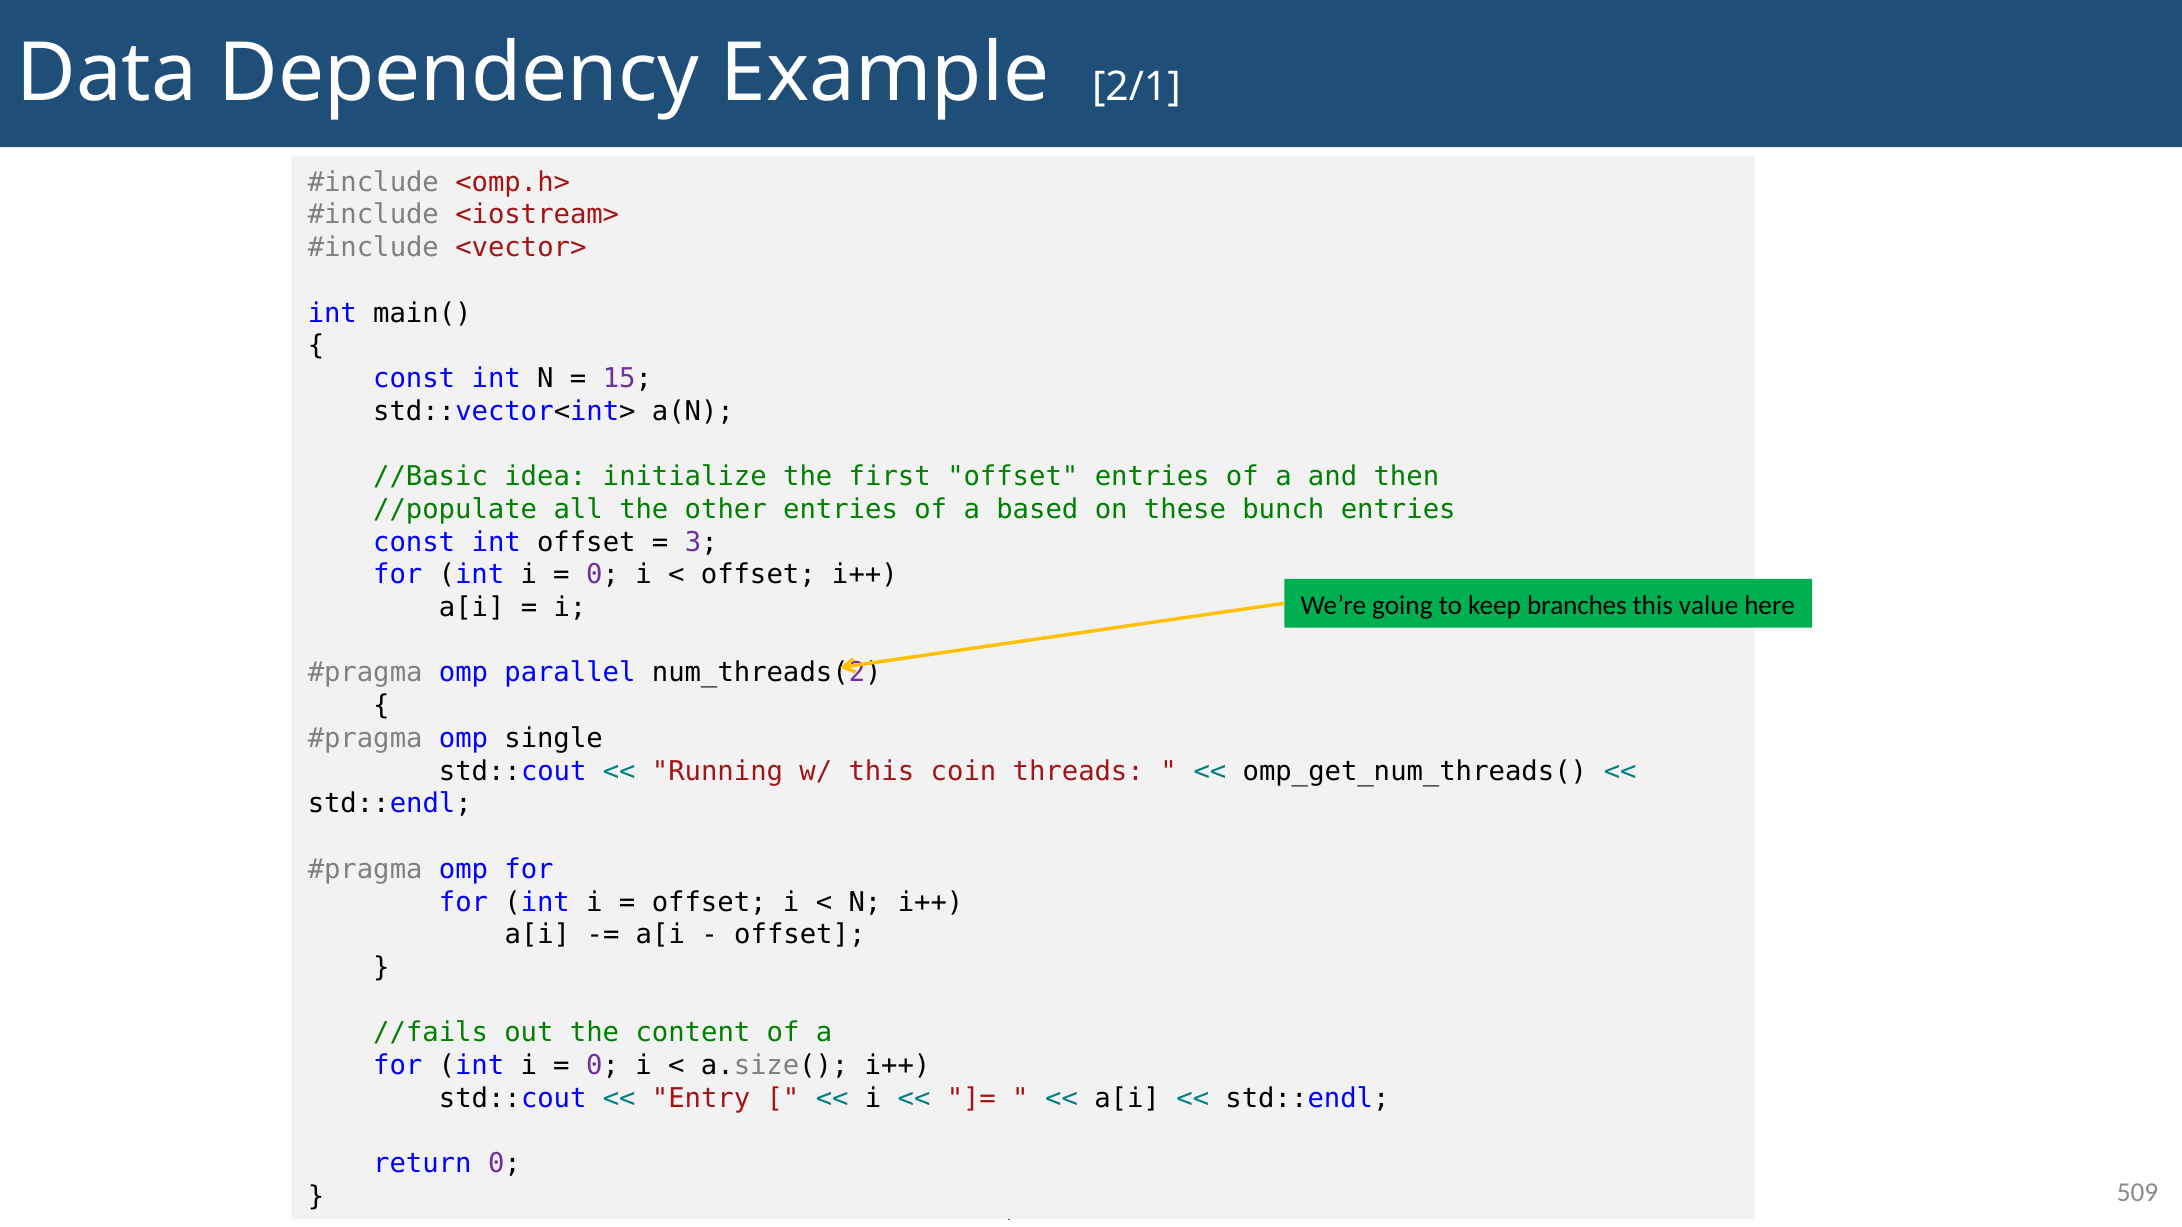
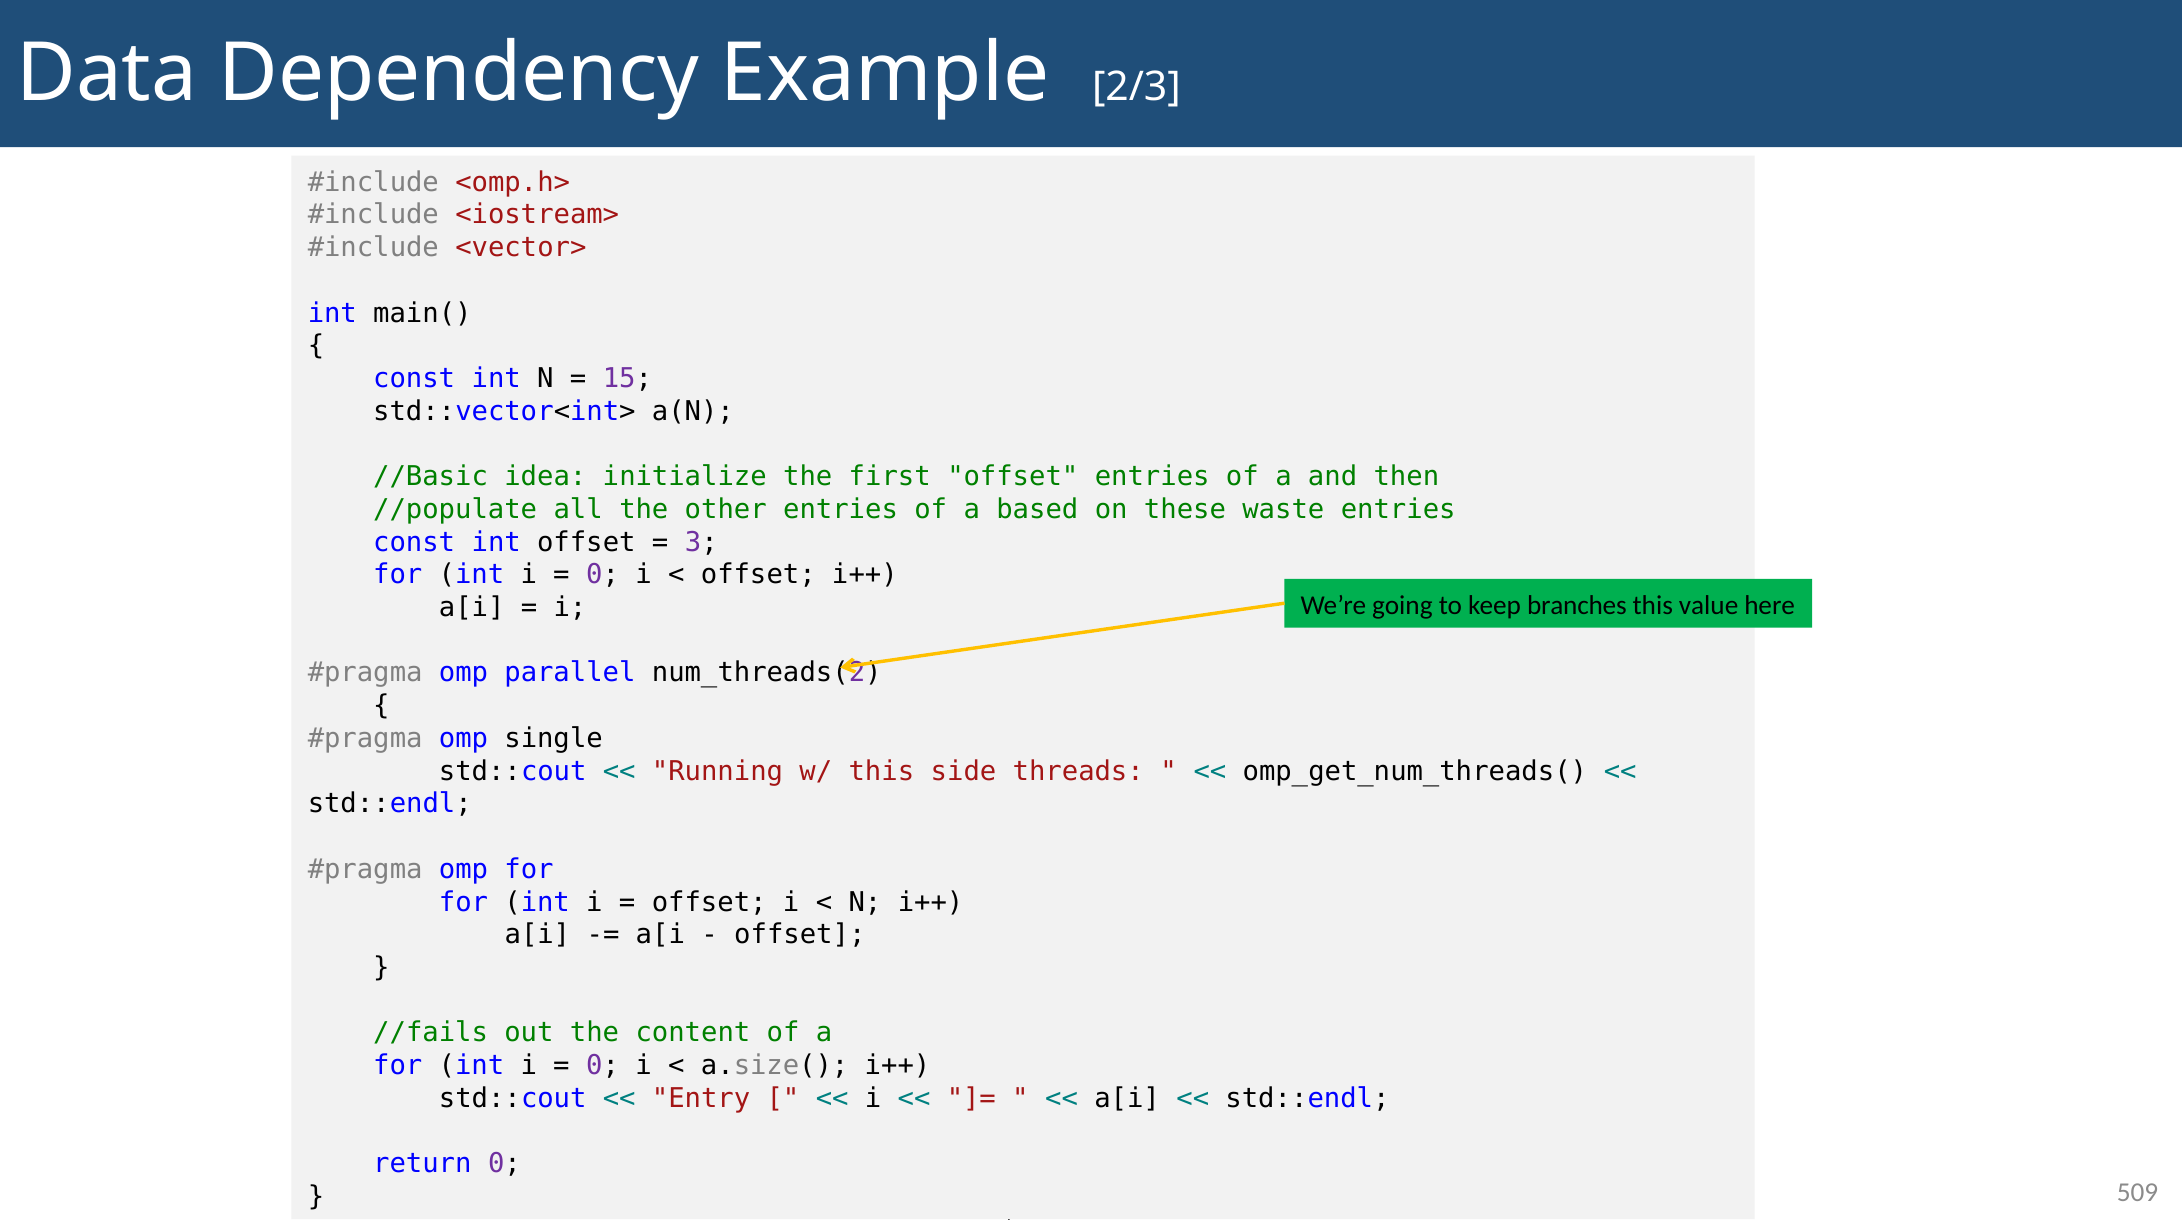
2/1: 2/1 -> 2/3
bunch: bunch -> waste
coin: coin -> side
